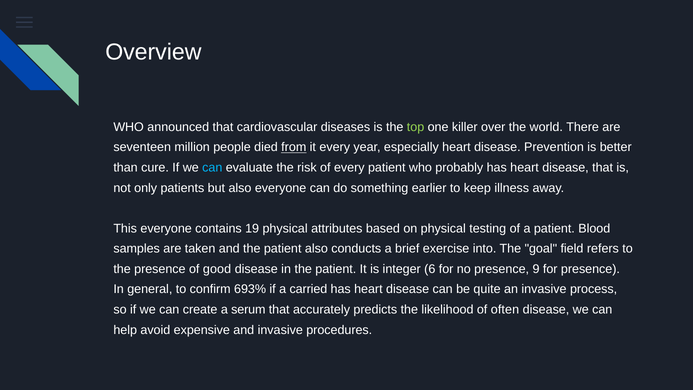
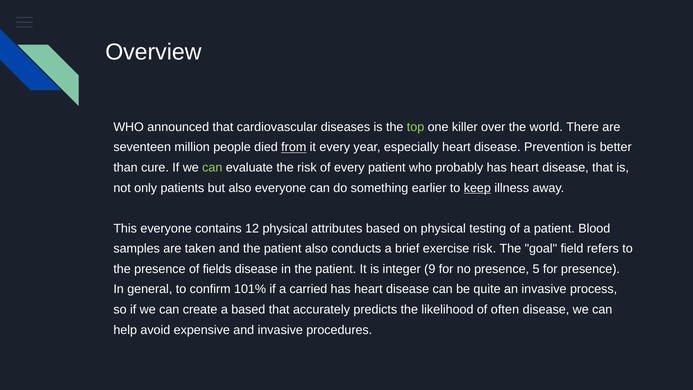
can at (212, 168) colour: light blue -> light green
keep underline: none -> present
19: 19 -> 12
exercise into: into -> risk
good: good -> fields
6: 6 -> 9
9: 9 -> 5
693%: 693% -> 101%
a serum: serum -> based
